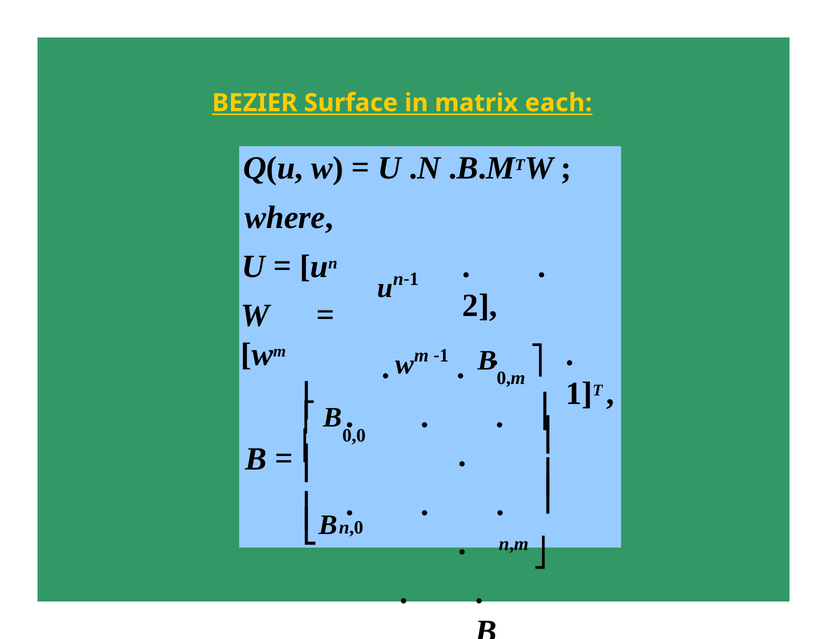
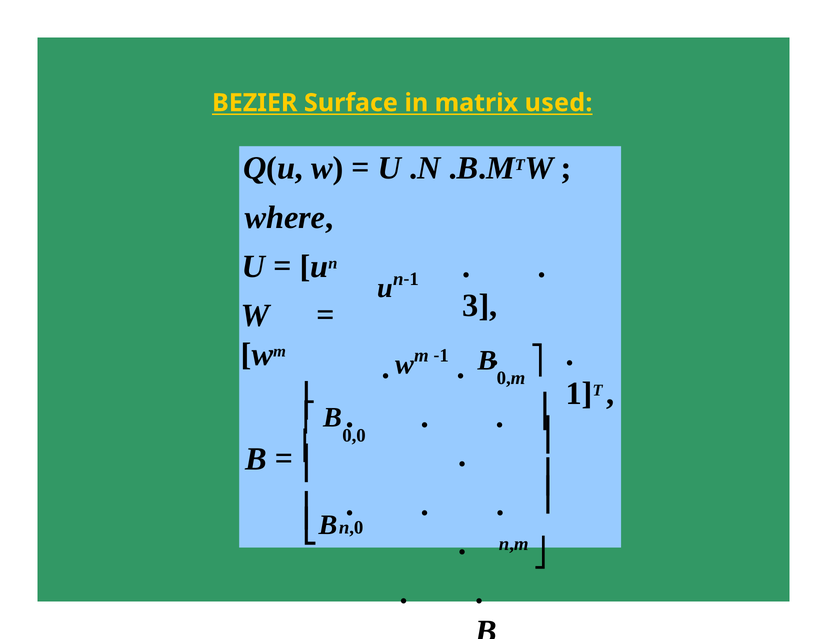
each: each -> used
2: 2 -> 3
